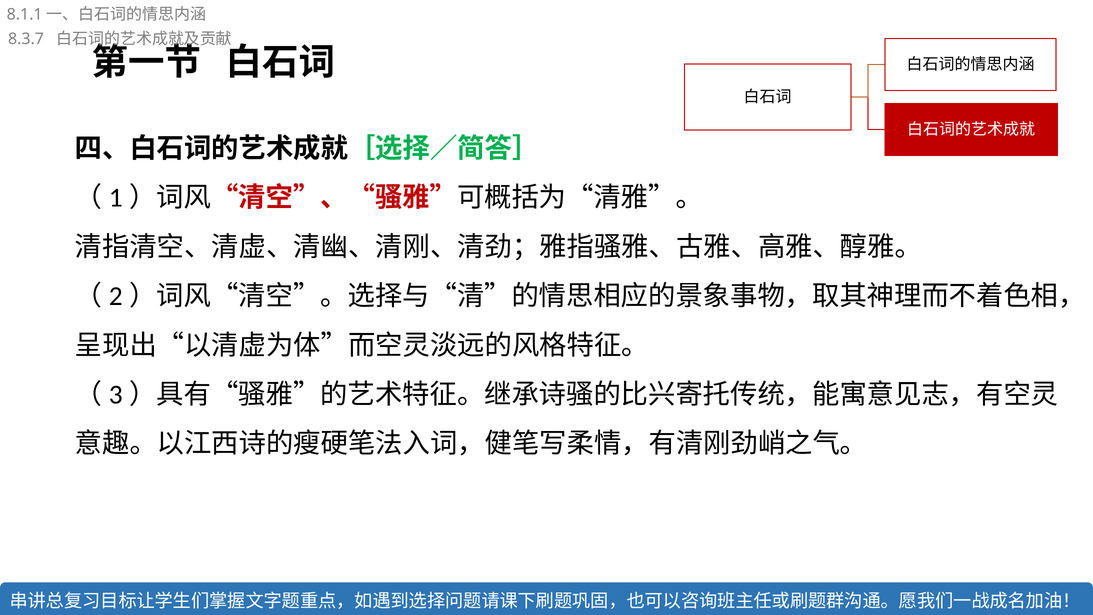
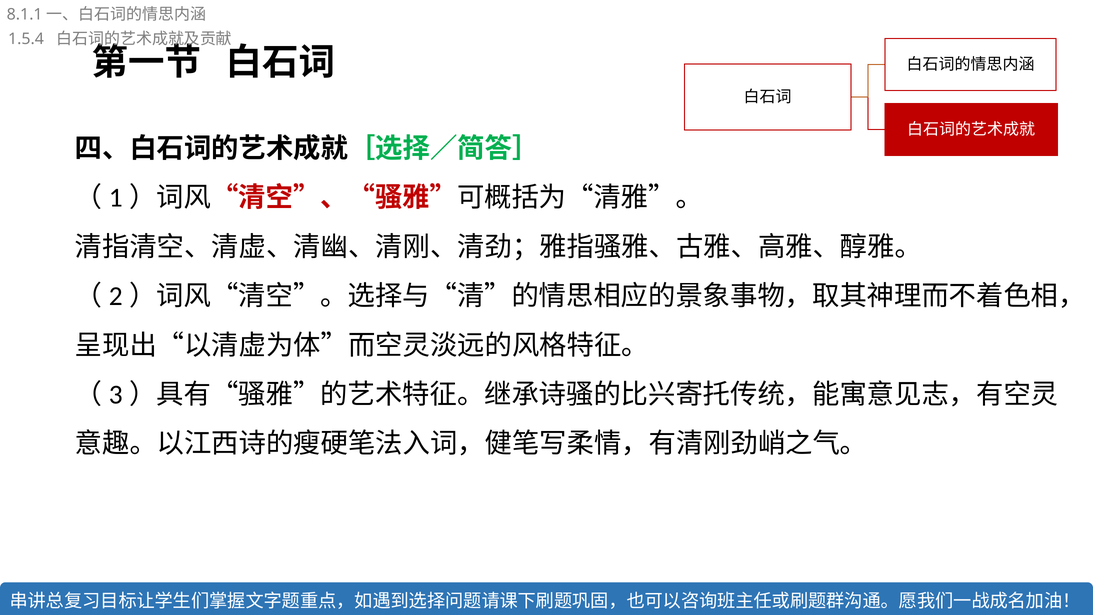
8.3.7: 8.3.7 -> 1.5.4
